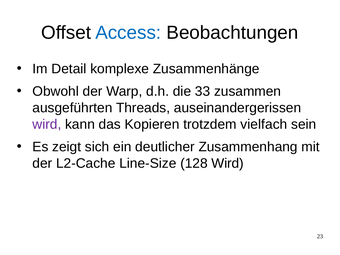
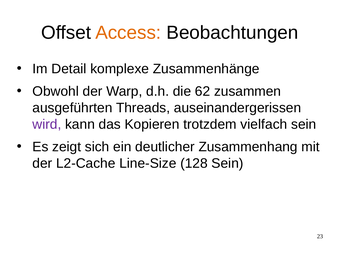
Access colour: blue -> orange
33: 33 -> 62
128 Wird: Wird -> Sein
